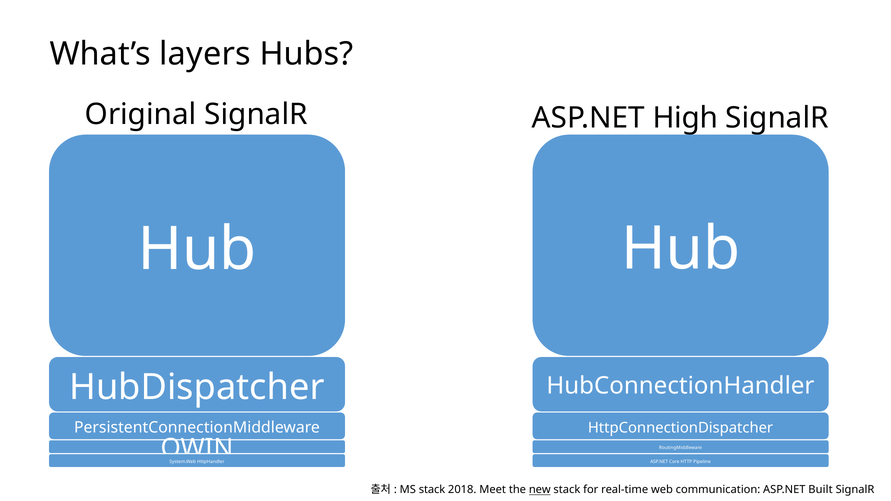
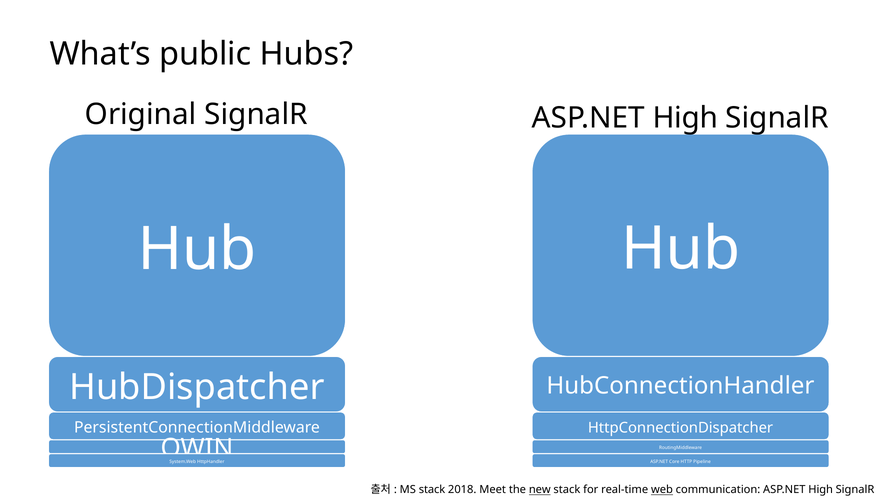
layers: layers -> public
web underline: none -> present
communication ASP.NET Built: Built -> High
